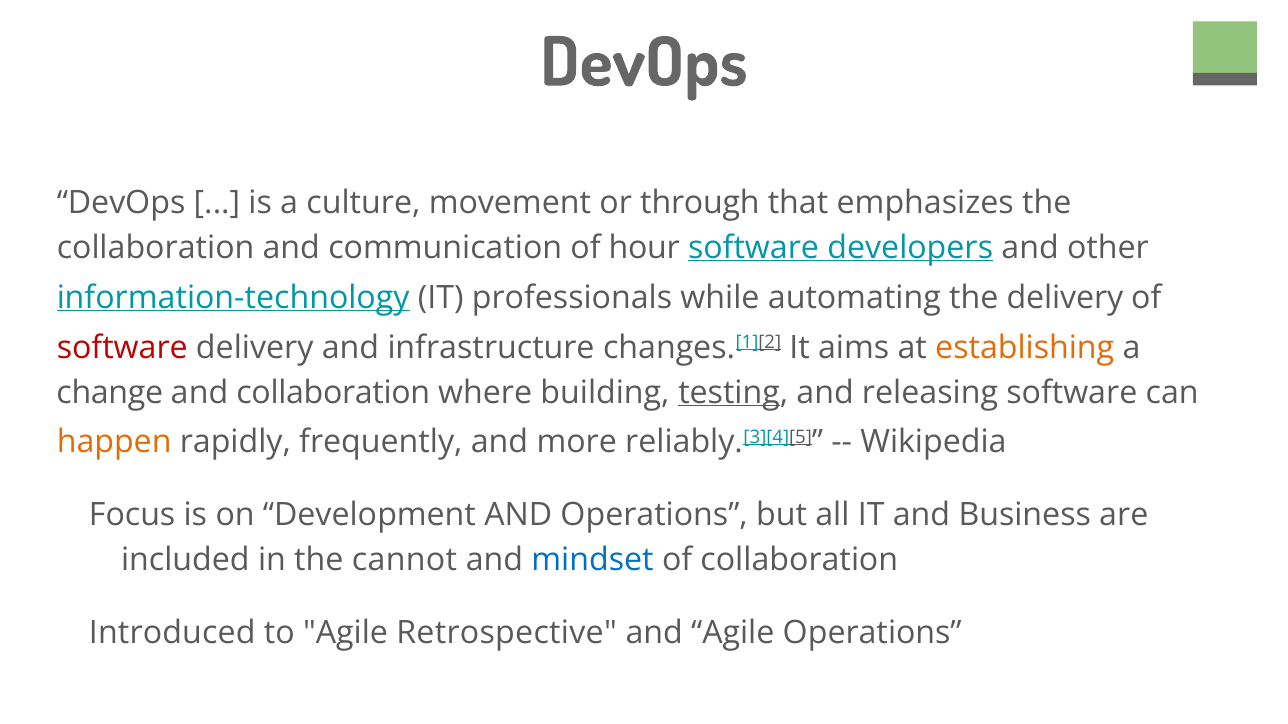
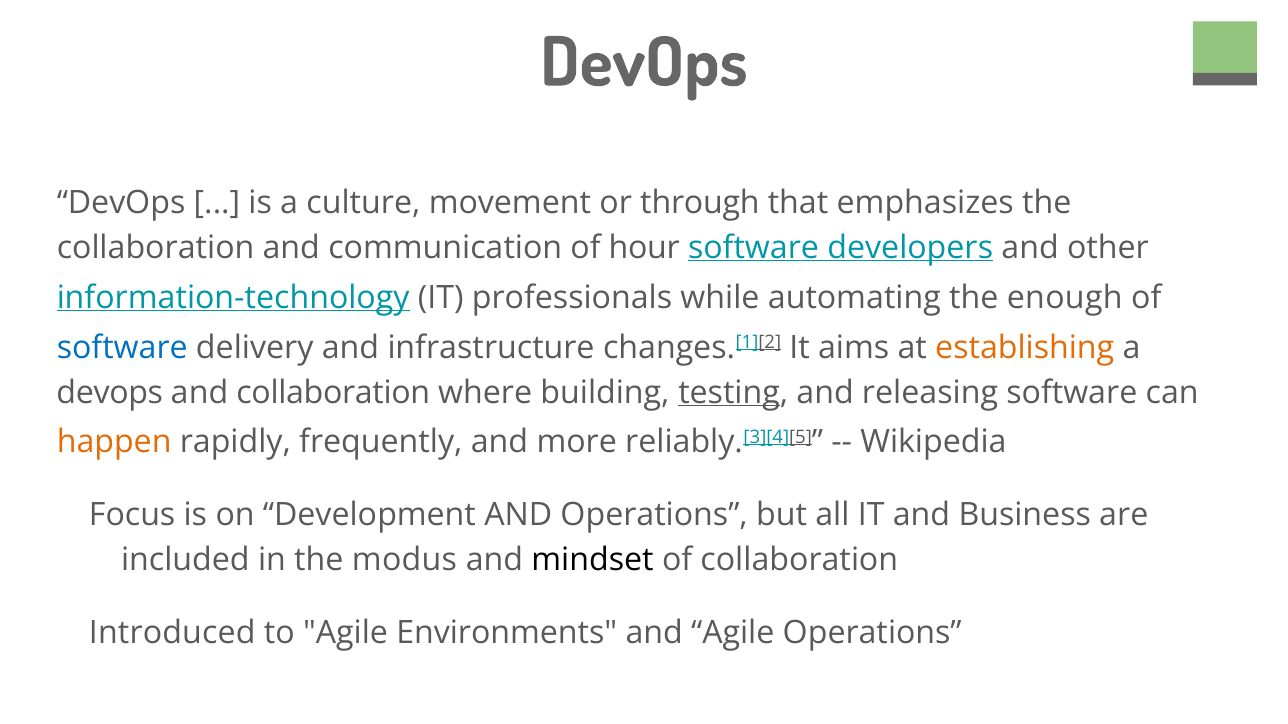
the delivery: delivery -> enough
software at (122, 348) colour: red -> blue
change at (110, 393): change -> devops
cannot: cannot -> modus
mindset colour: blue -> black
Retrospective: Retrospective -> Environments
